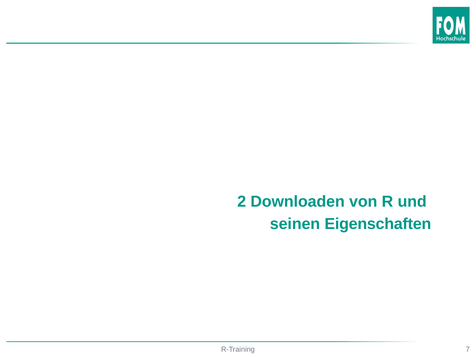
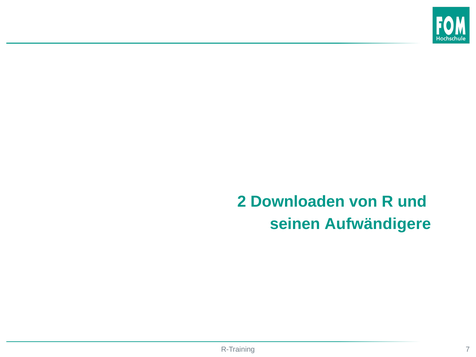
Eigenschaften: Eigenschaften -> Aufwändigere
